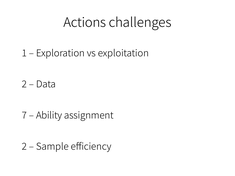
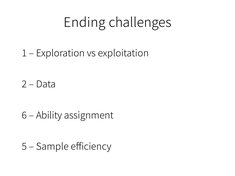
Actions: Actions -> Ending
7: 7 -> 6
2 at (24, 147): 2 -> 5
